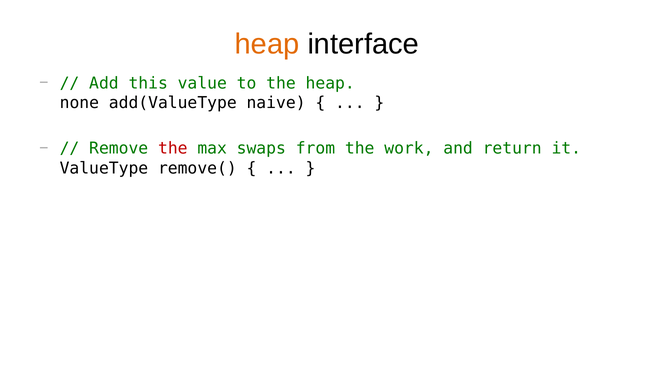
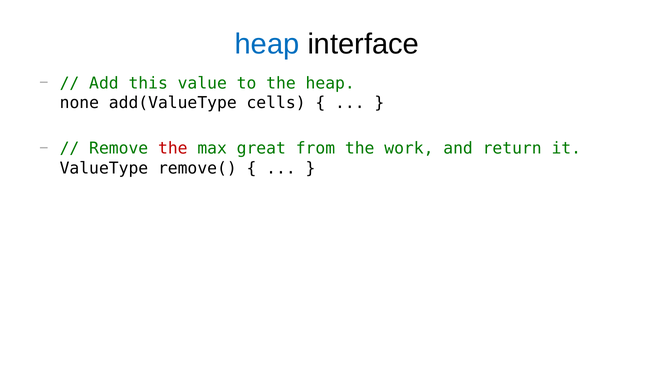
heap at (267, 44) colour: orange -> blue
naive: naive -> cells
swaps: swaps -> great
